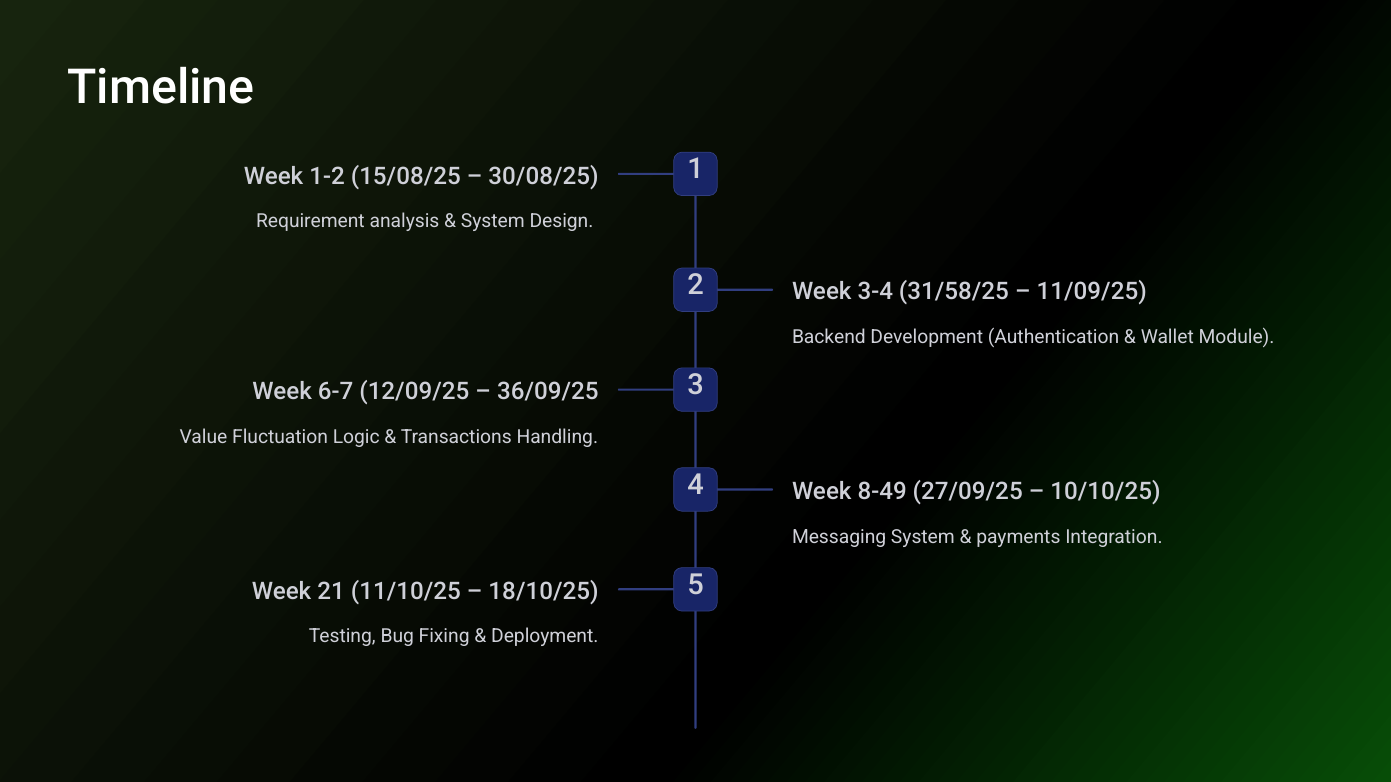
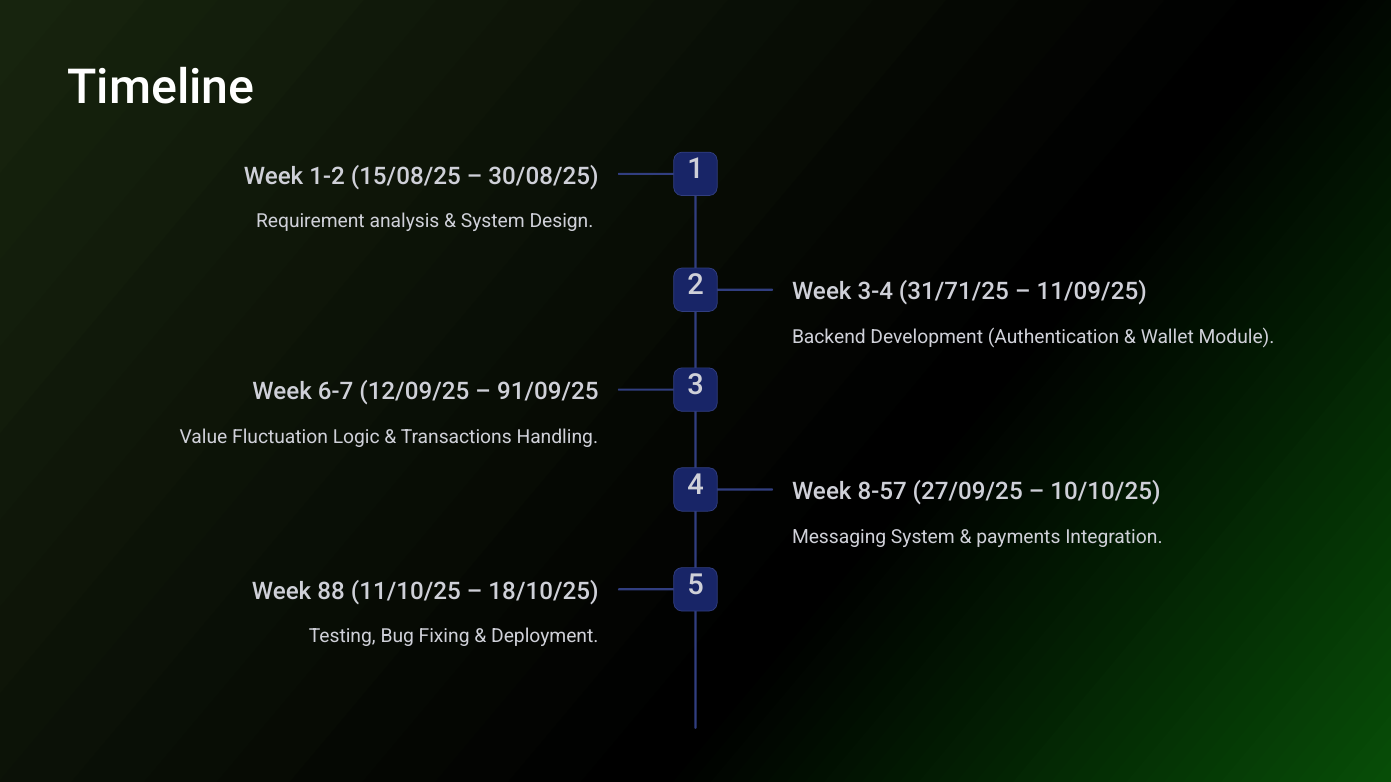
31/58/25: 31/58/25 -> 31/71/25
36/09/25: 36/09/25 -> 91/09/25
8-49: 8-49 -> 8-57
21: 21 -> 88
